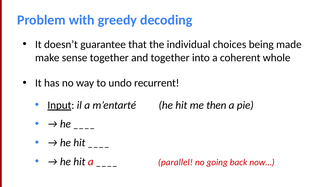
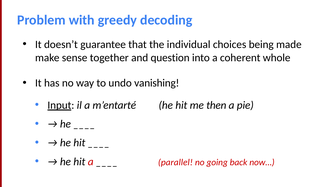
and together: together -> question
recurrent: recurrent -> vanishing
